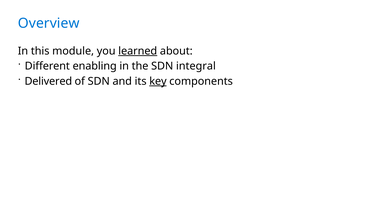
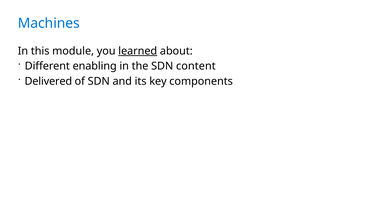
Overview: Overview -> Machines
integral: integral -> content
key underline: present -> none
